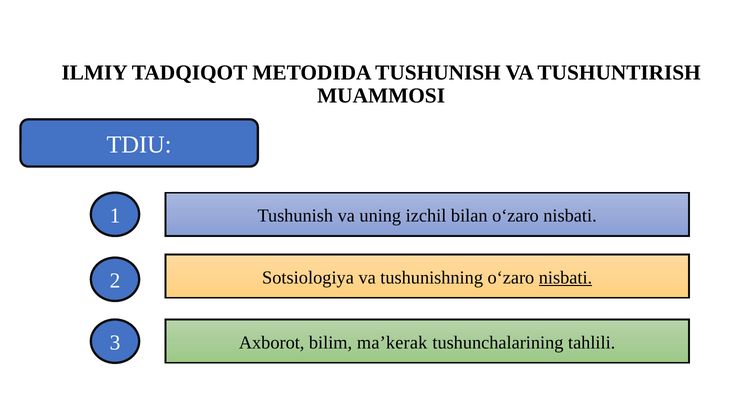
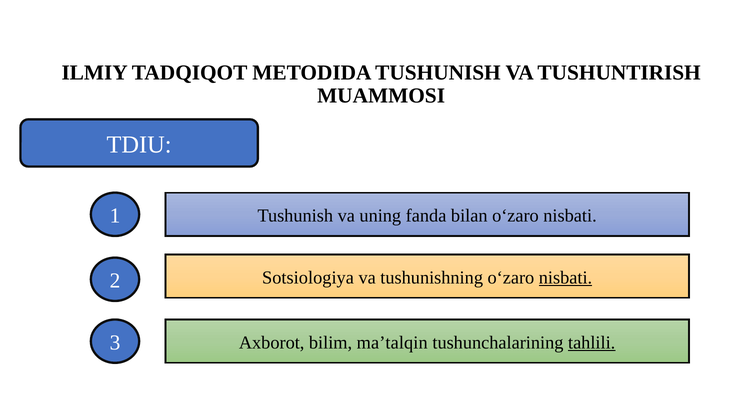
izchil: izchil -> fanda
ma’kerak: ma’kerak -> ma’talqin
tahlili underline: none -> present
